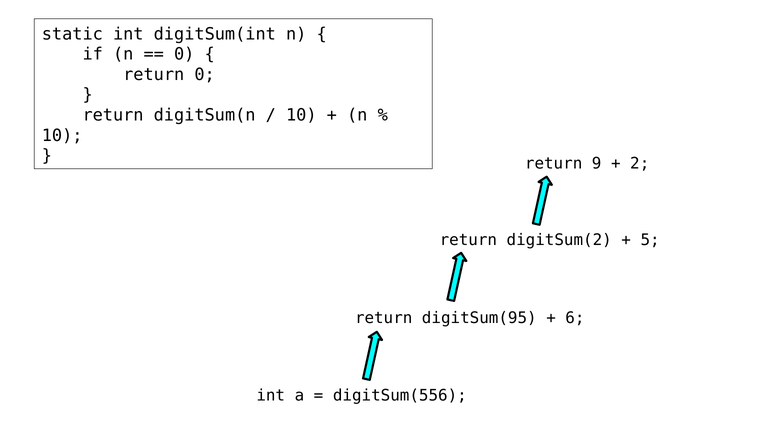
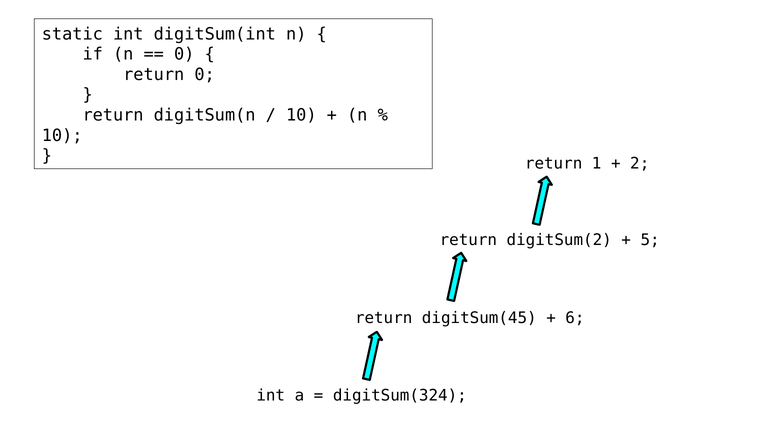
9: 9 -> 1
digitSum(95: digitSum(95 -> digitSum(45
digitSum(556: digitSum(556 -> digitSum(324
